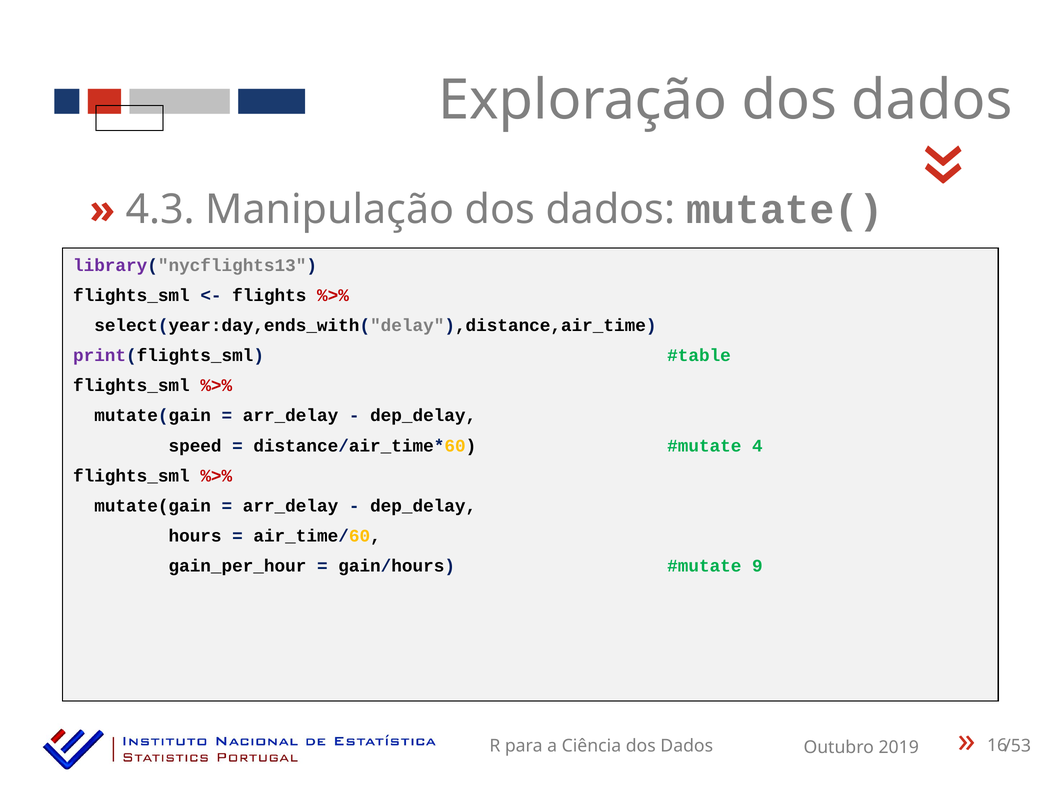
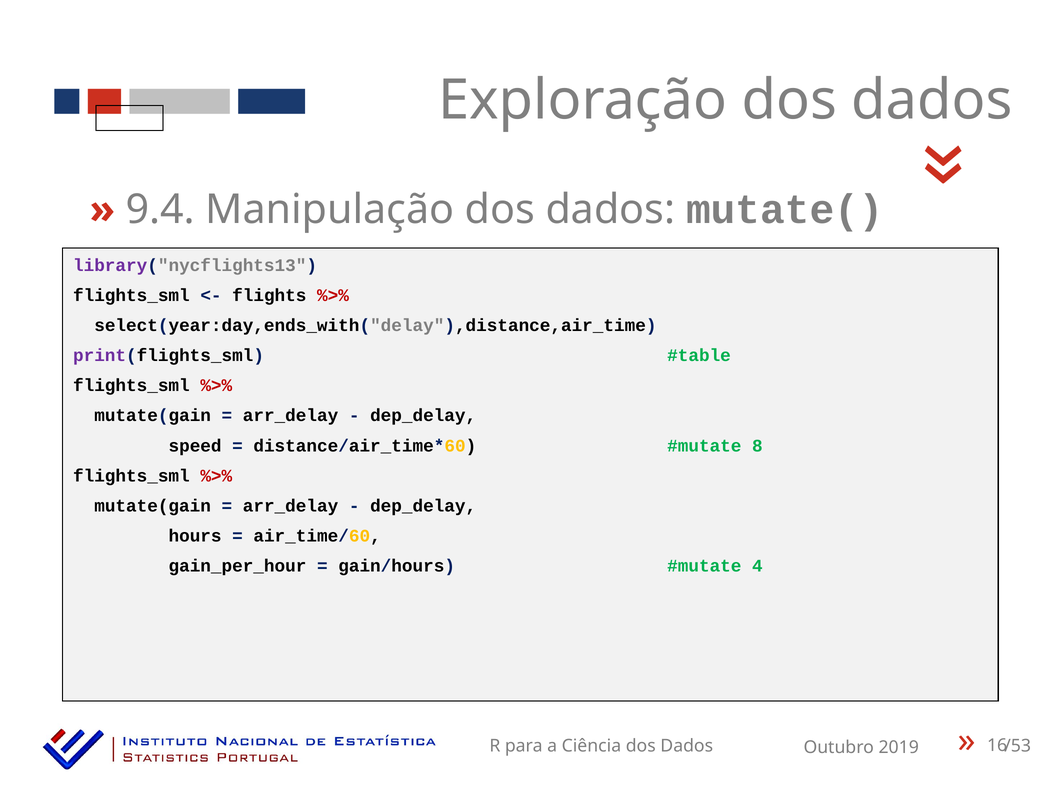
4.3: 4.3 -> 9.4
4: 4 -> 8
9: 9 -> 4
